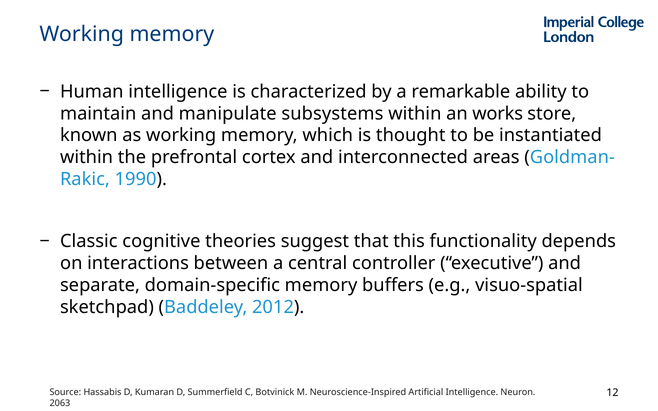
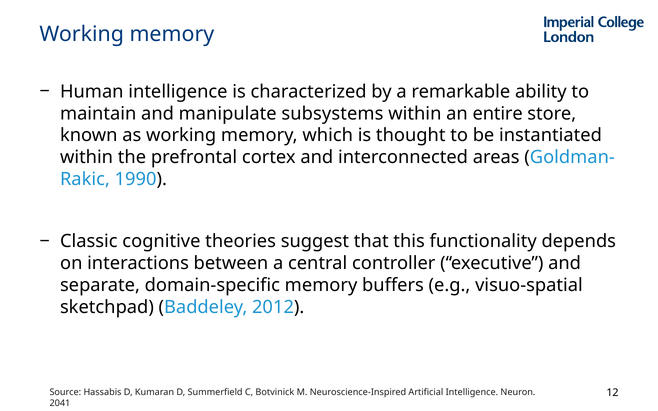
works: works -> entire
2063: 2063 -> 2041
